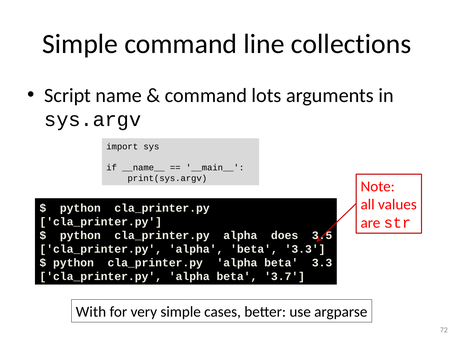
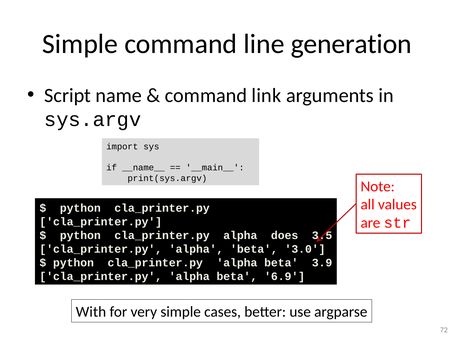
collections: collections -> generation
lots: lots -> link
3.3 at (305, 249): 3.3 -> 3.0
3.3 at (322, 262): 3.3 -> 3.9
3.7: 3.7 -> 6.9
